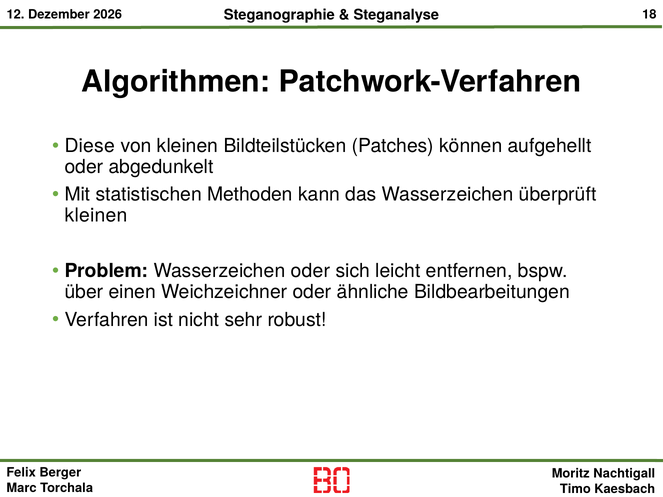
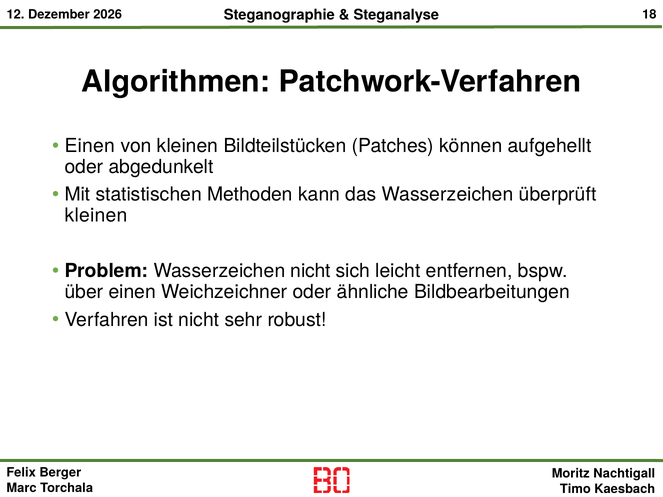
Diese at (90, 146): Diese -> Einen
Wasserzeichen oder: oder -> nicht
